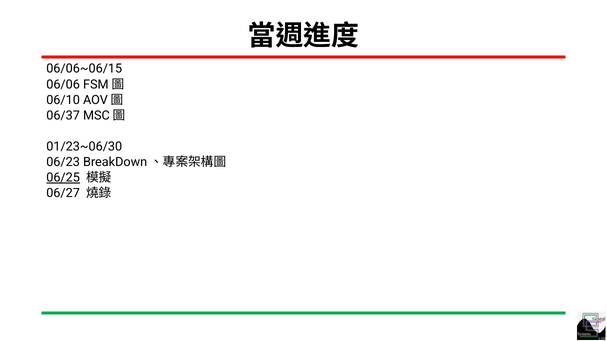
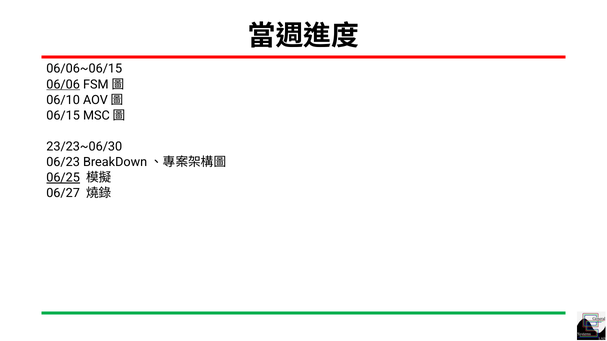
06/06 underline: none -> present
06/37: 06/37 -> 06/15
01/23~06/30: 01/23~06/30 -> 23/23~06/30
